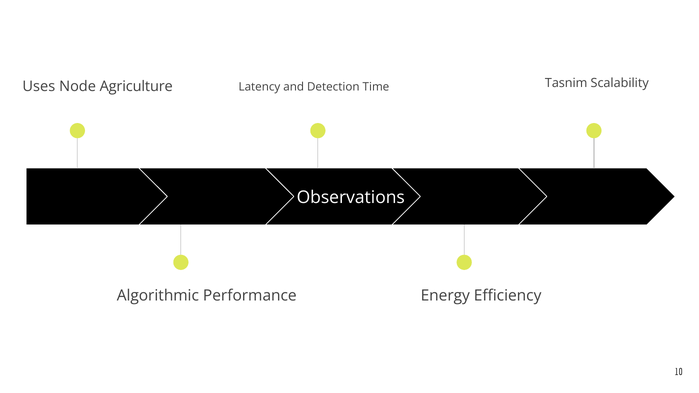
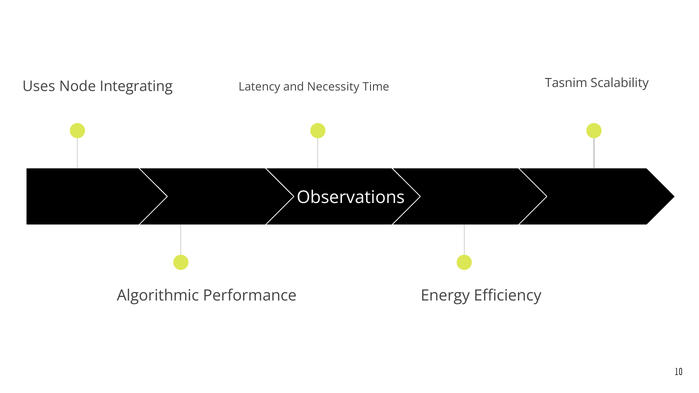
Agriculture: Agriculture -> Integrating
Detection: Detection -> Necessity
